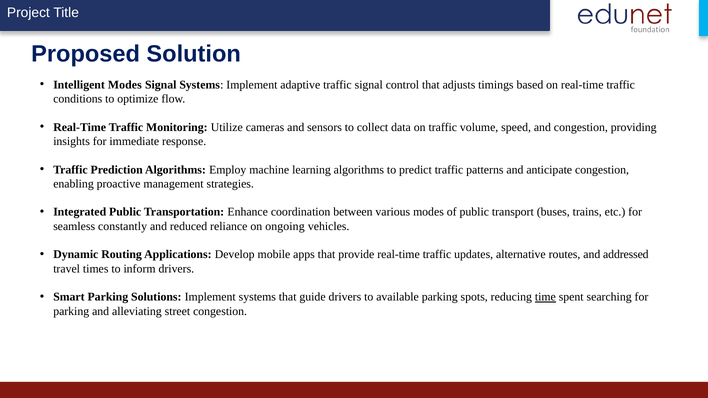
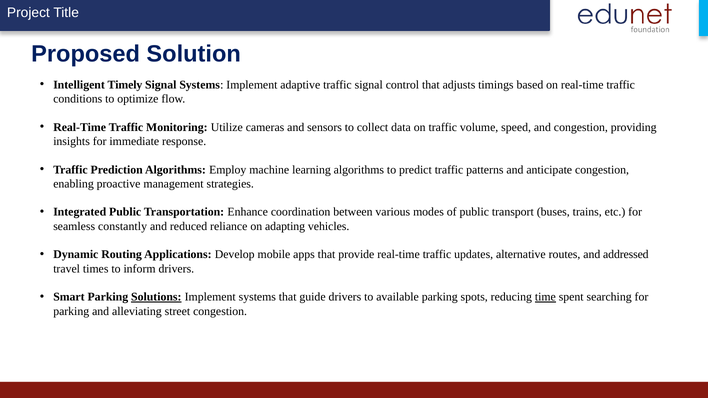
Intelligent Modes: Modes -> Timely
ongoing: ongoing -> adapting
Solutions underline: none -> present
